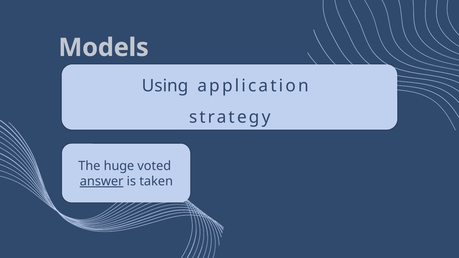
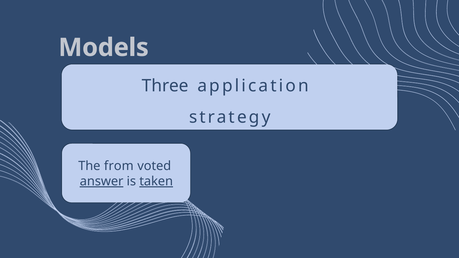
Using: Using -> Three
huge: huge -> from
taken underline: none -> present
